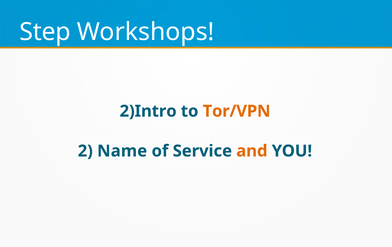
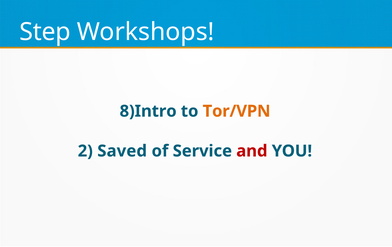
2)Intro: 2)Intro -> 8)Intro
Name: Name -> Saved
and colour: orange -> red
